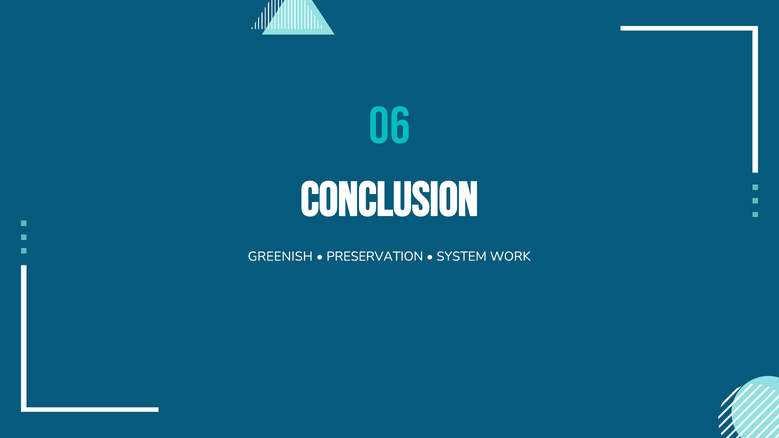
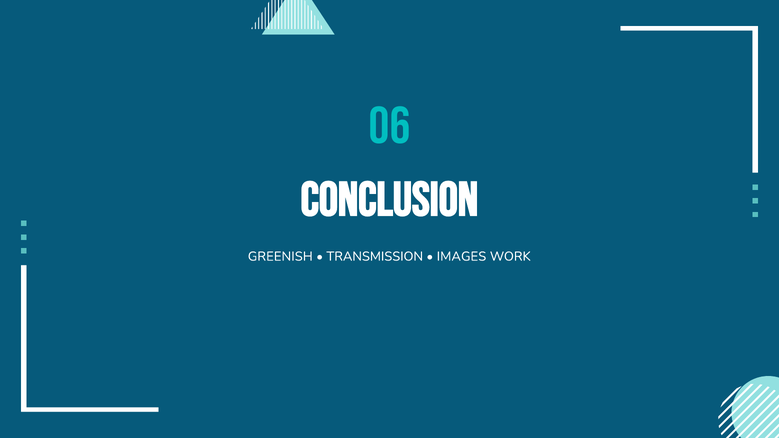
PRESERVATION: PRESERVATION -> TRANSMISSION
SYSTEM: SYSTEM -> IMAGES
